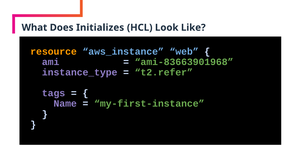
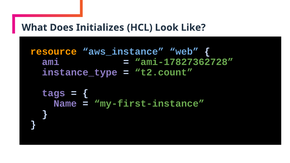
ami-83663901968: ami-83663901968 -> ami-17827362728
t2.refer: t2.refer -> t2.count
